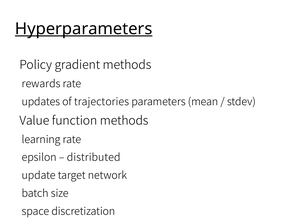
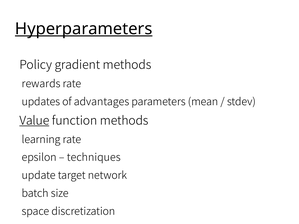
trajectories: trajectories -> advantages
Value underline: none -> present
distributed: distributed -> techniques
